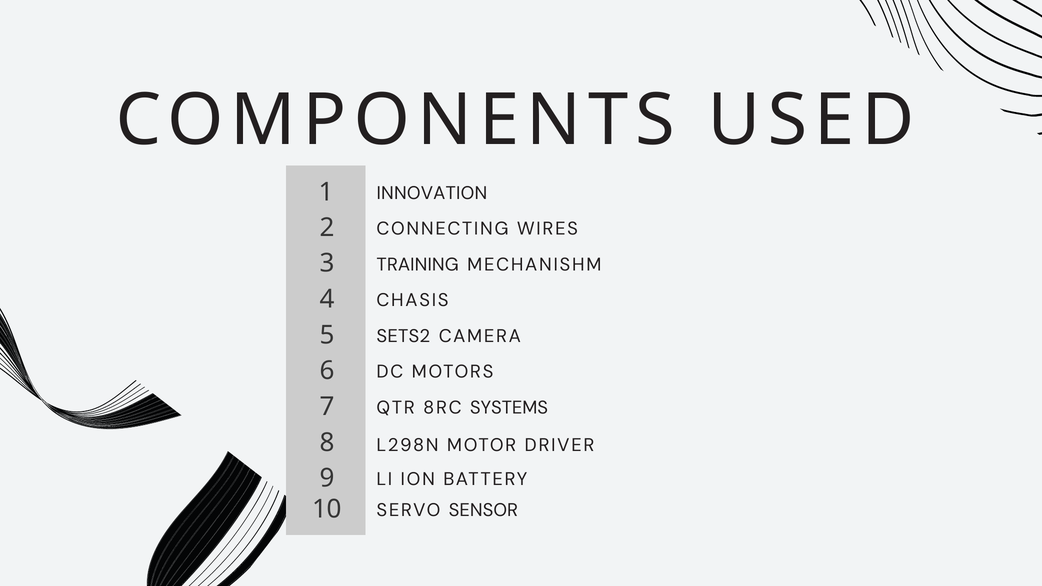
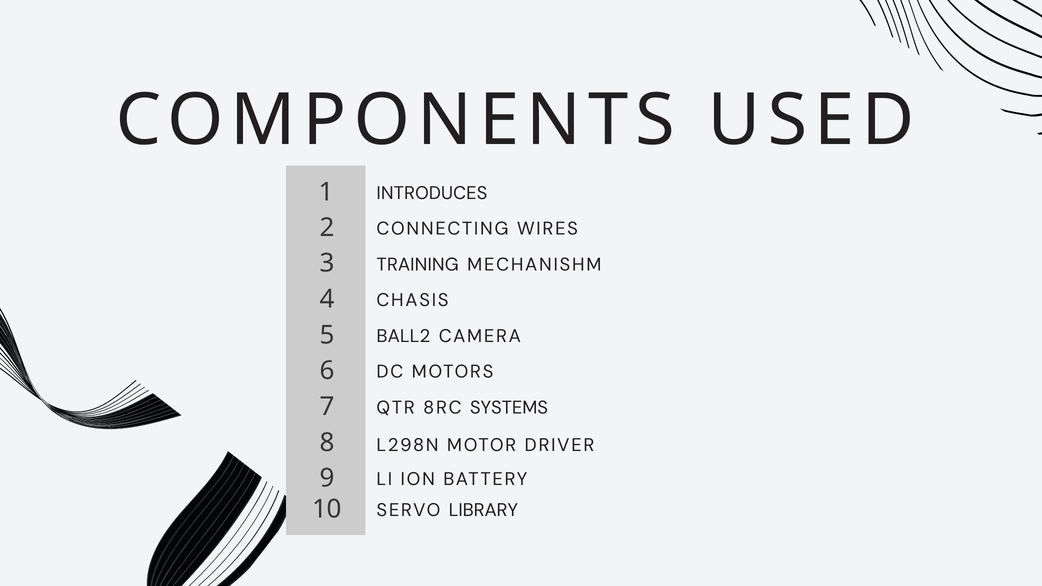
INNOVATION: INNOVATION -> INTRODUCES
SETS2: SETS2 -> BALL2
SENSOR: SENSOR -> LIBRARY
